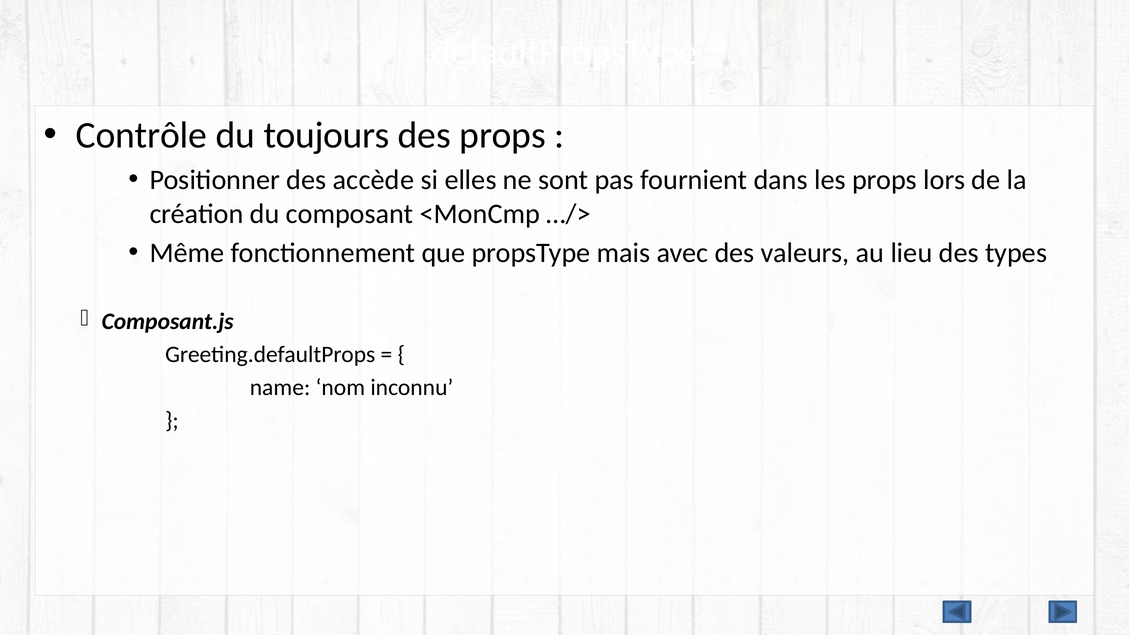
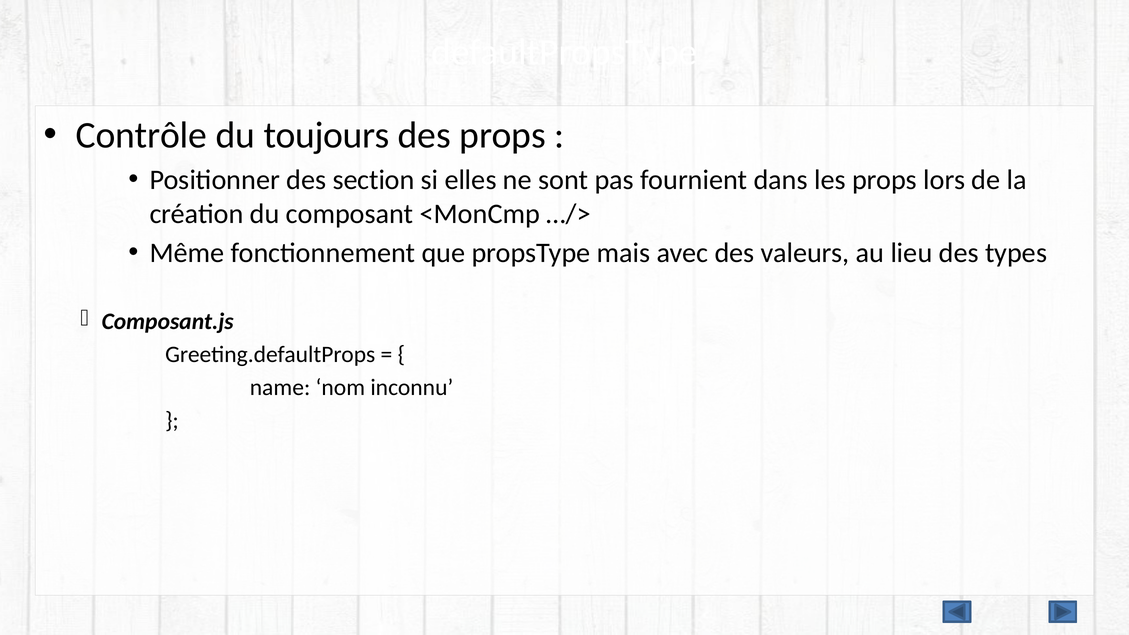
accède: accède -> section
